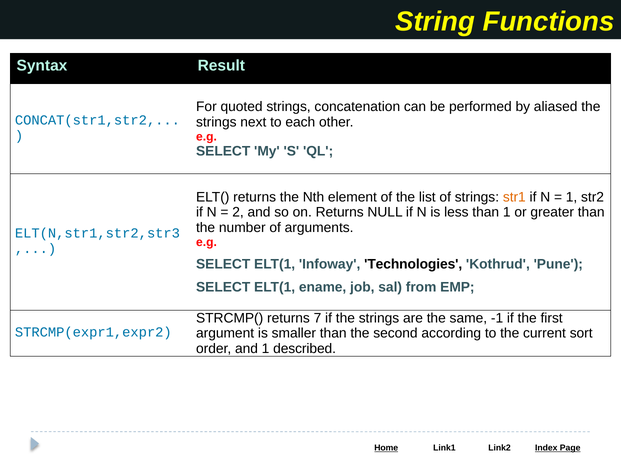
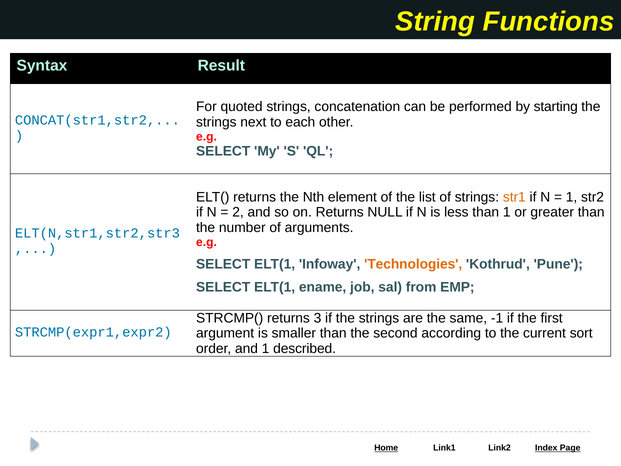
aliased: aliased -> starting
Technologies colour: black -> orange
7: 7 -> 3
